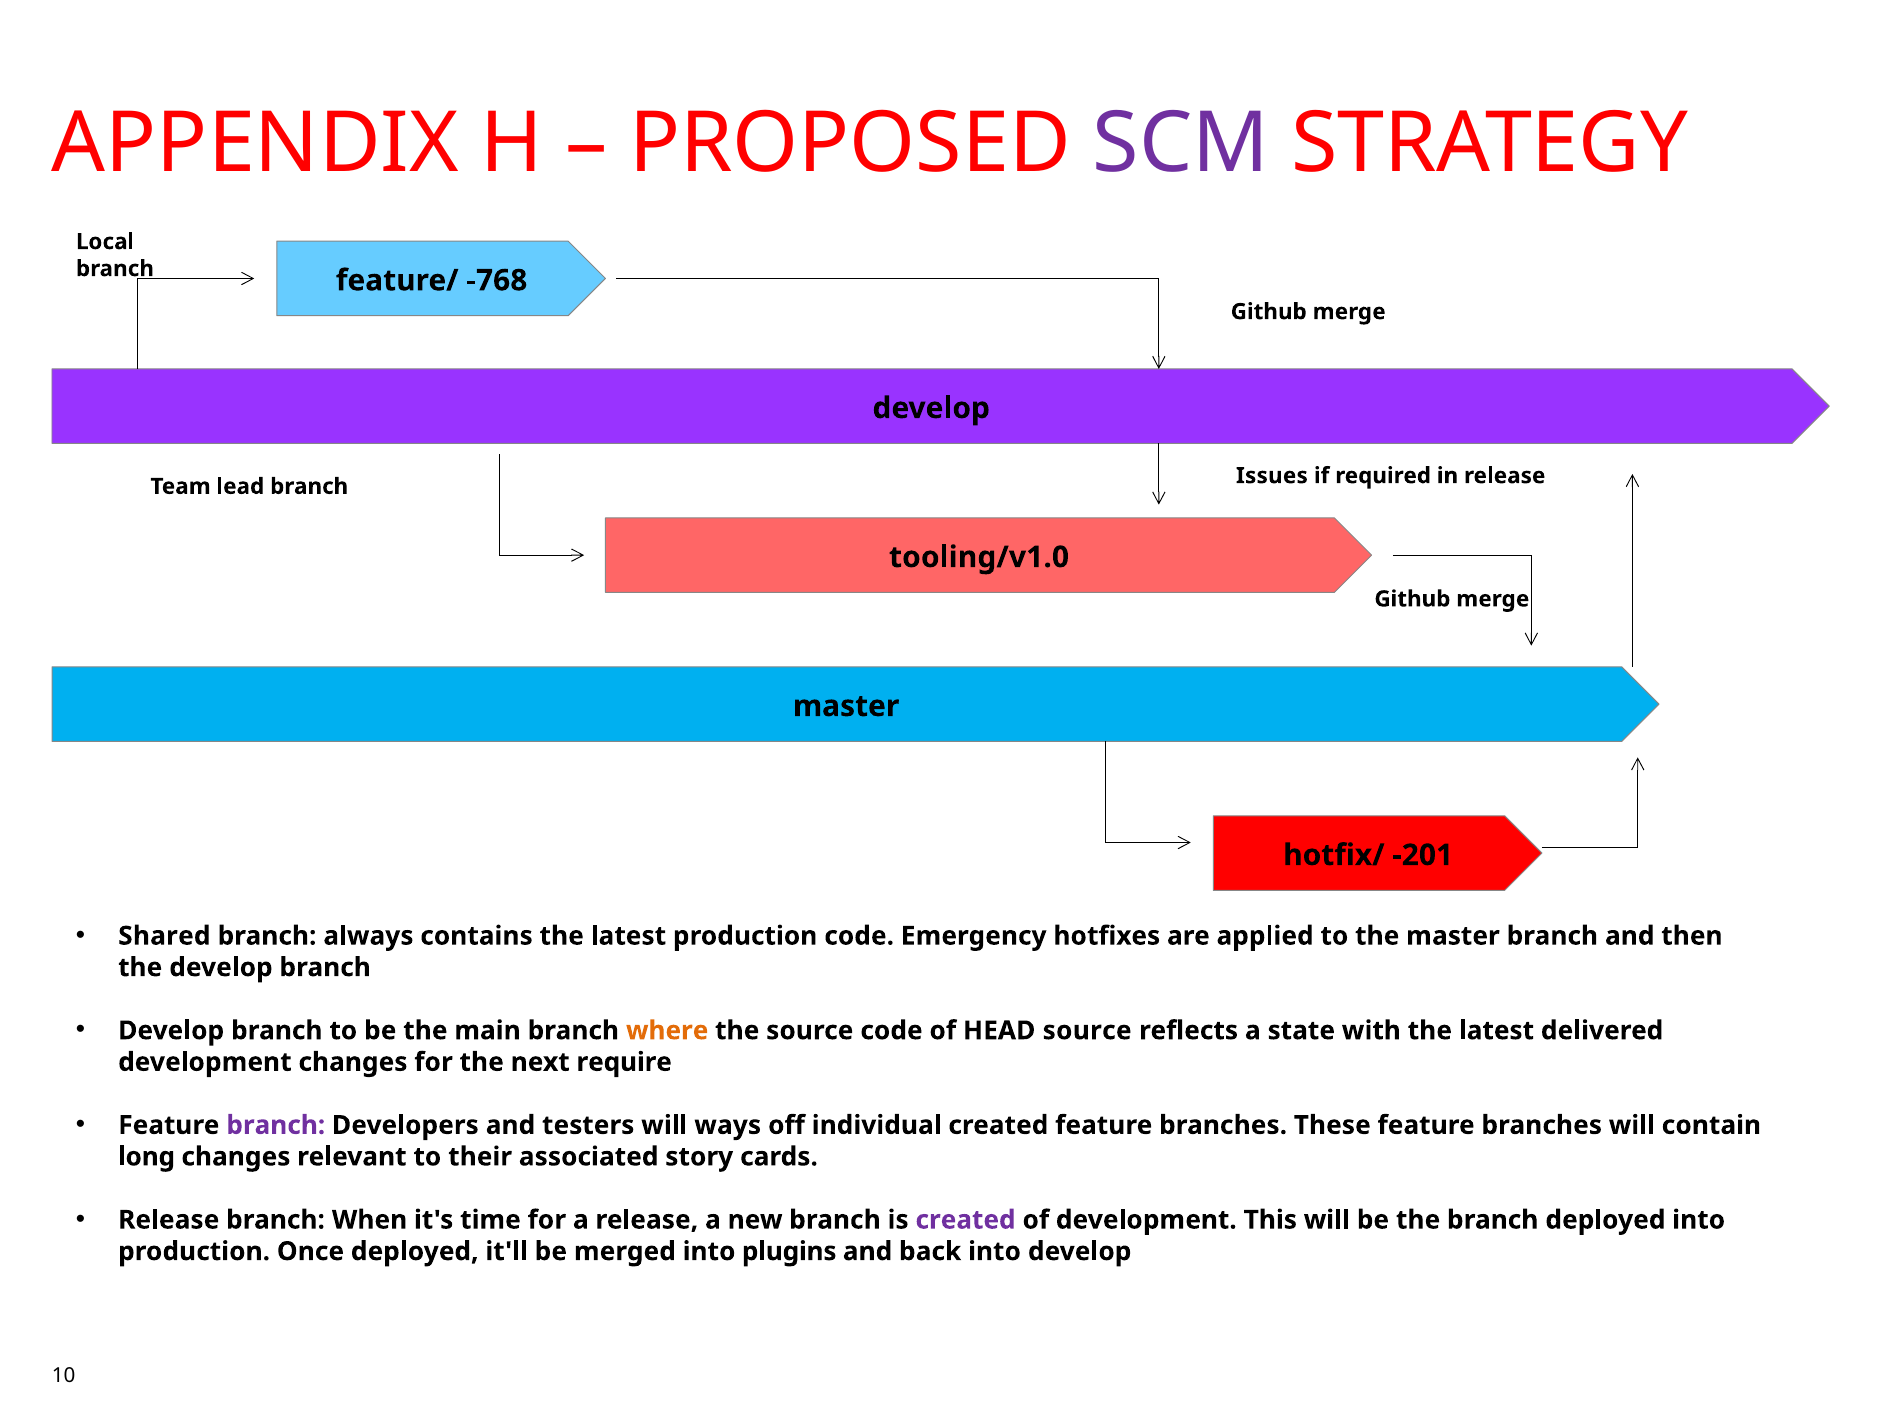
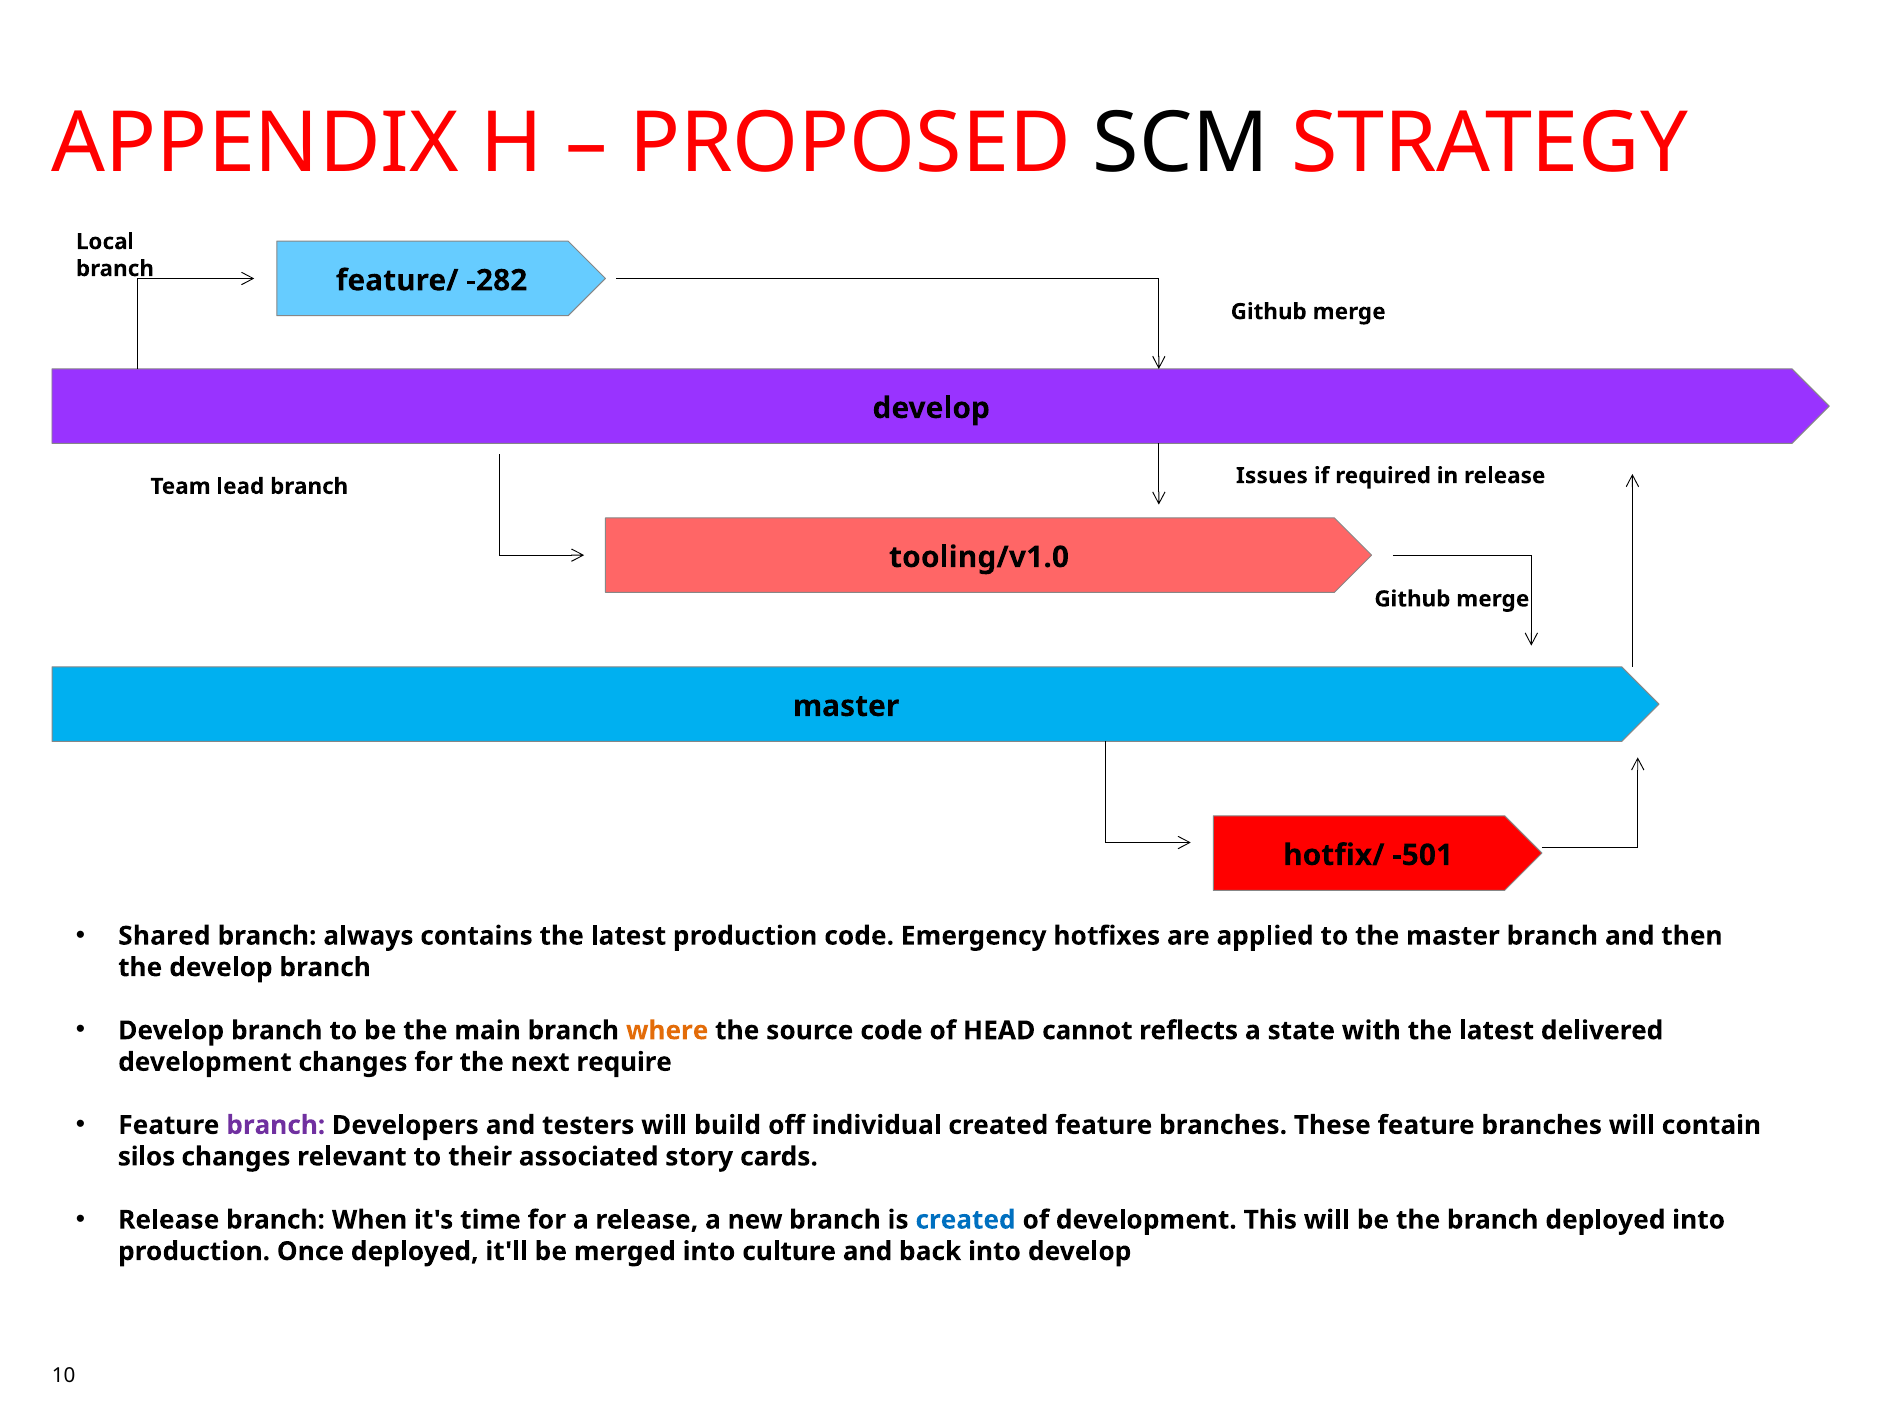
SCM colour: purple -> black
-768: -768 -> -282
-201: -201 -> -501
HEAD source: source -> cannot
ways: ways -> build
long: long -> silos
created at (966, 1220) colour: purple -> blue
plugins: plugins -> culture
